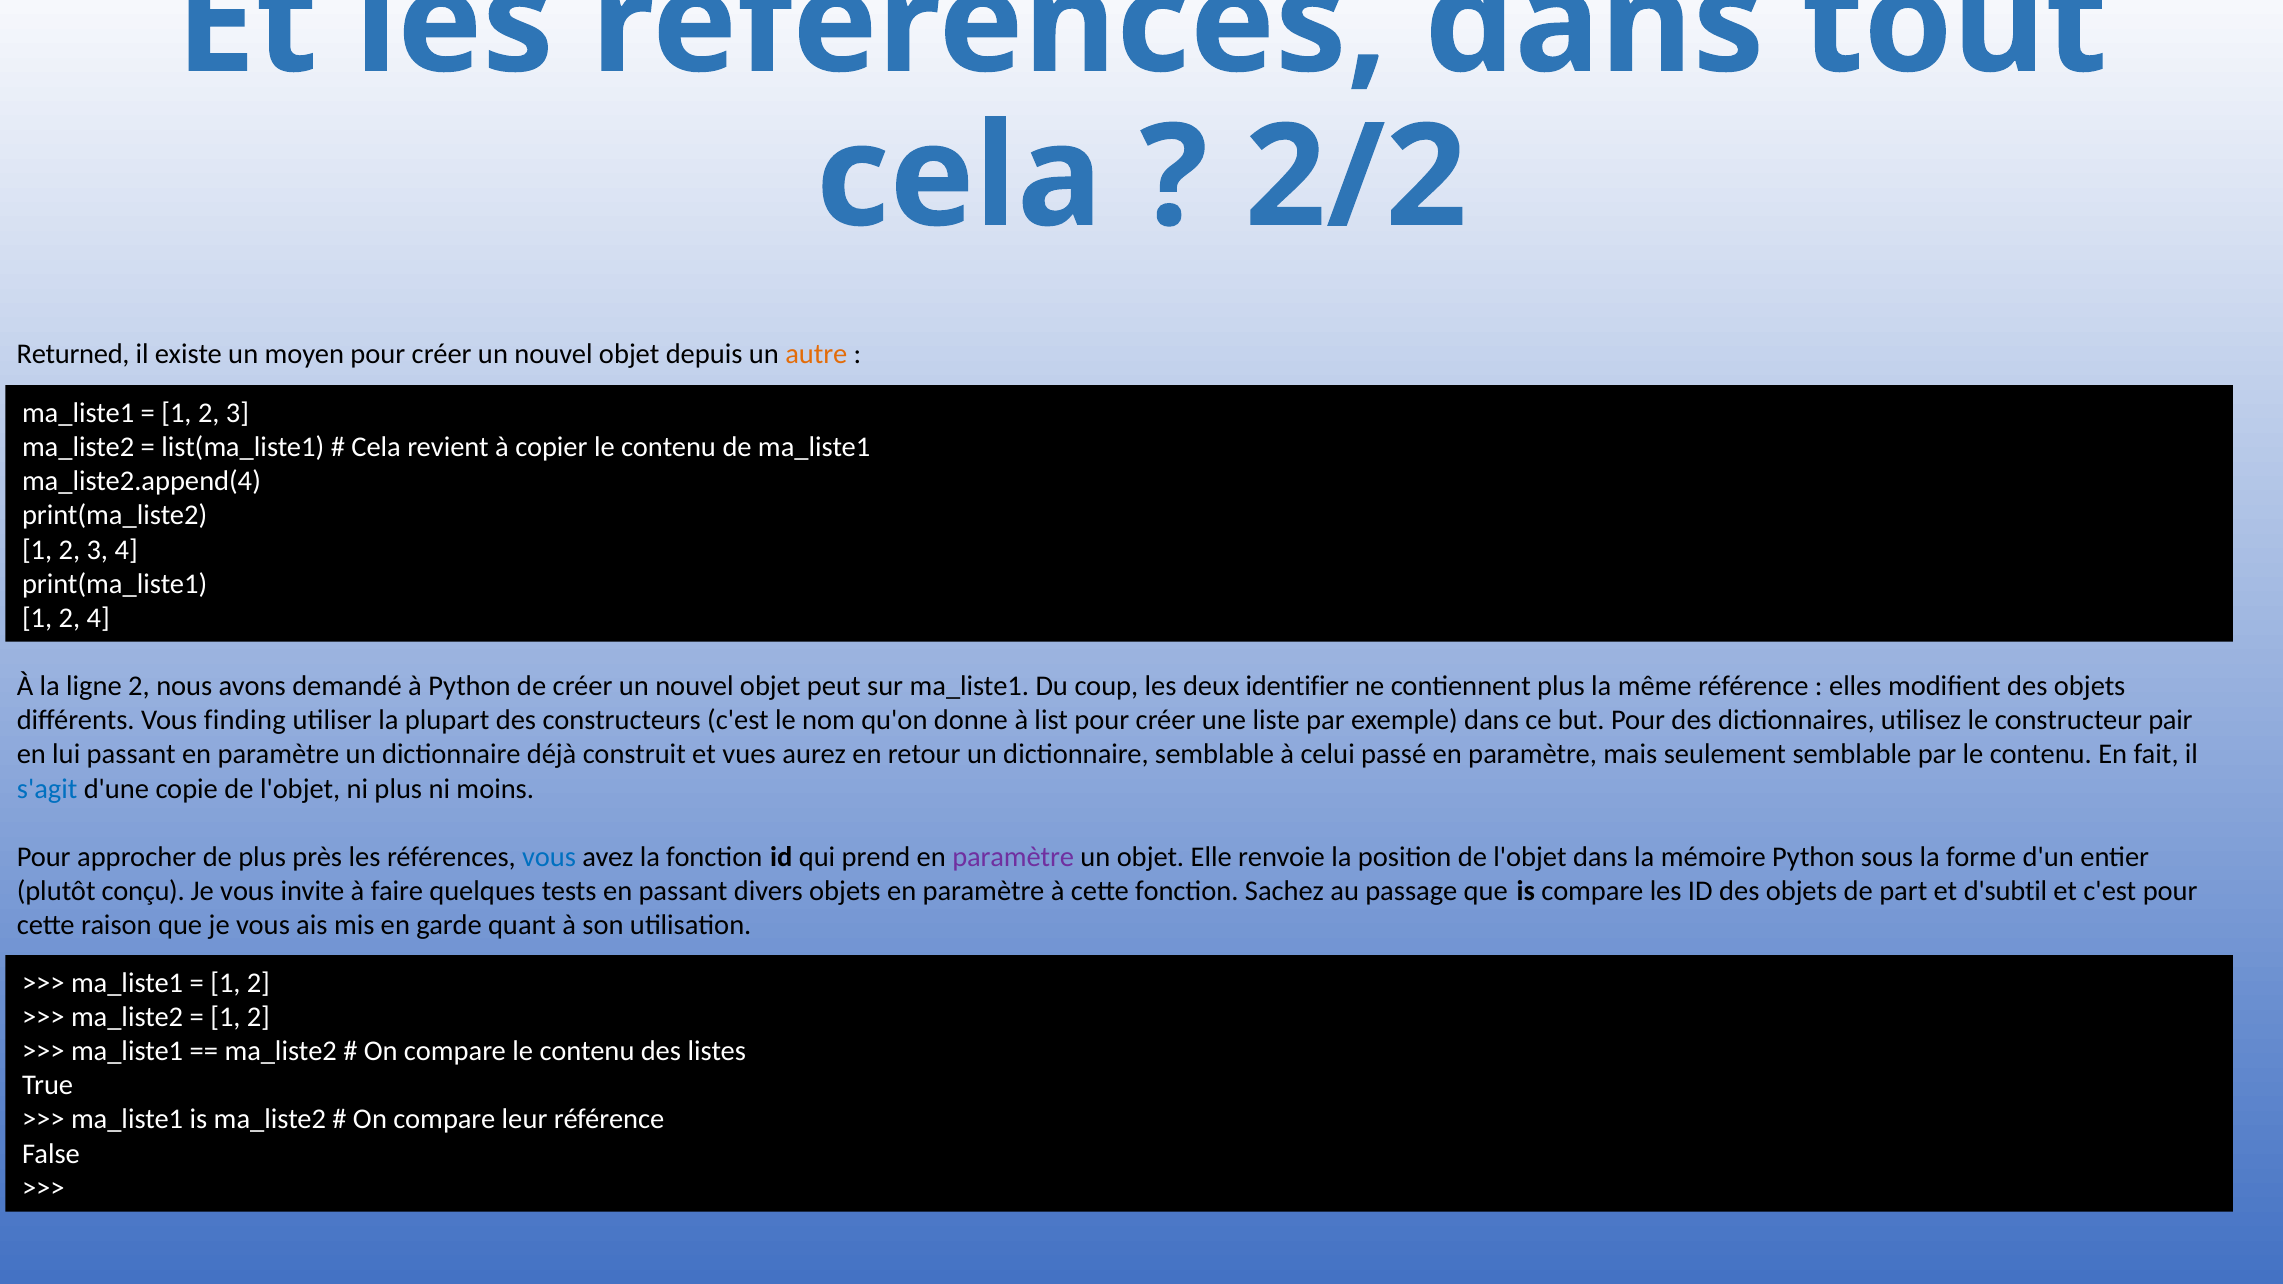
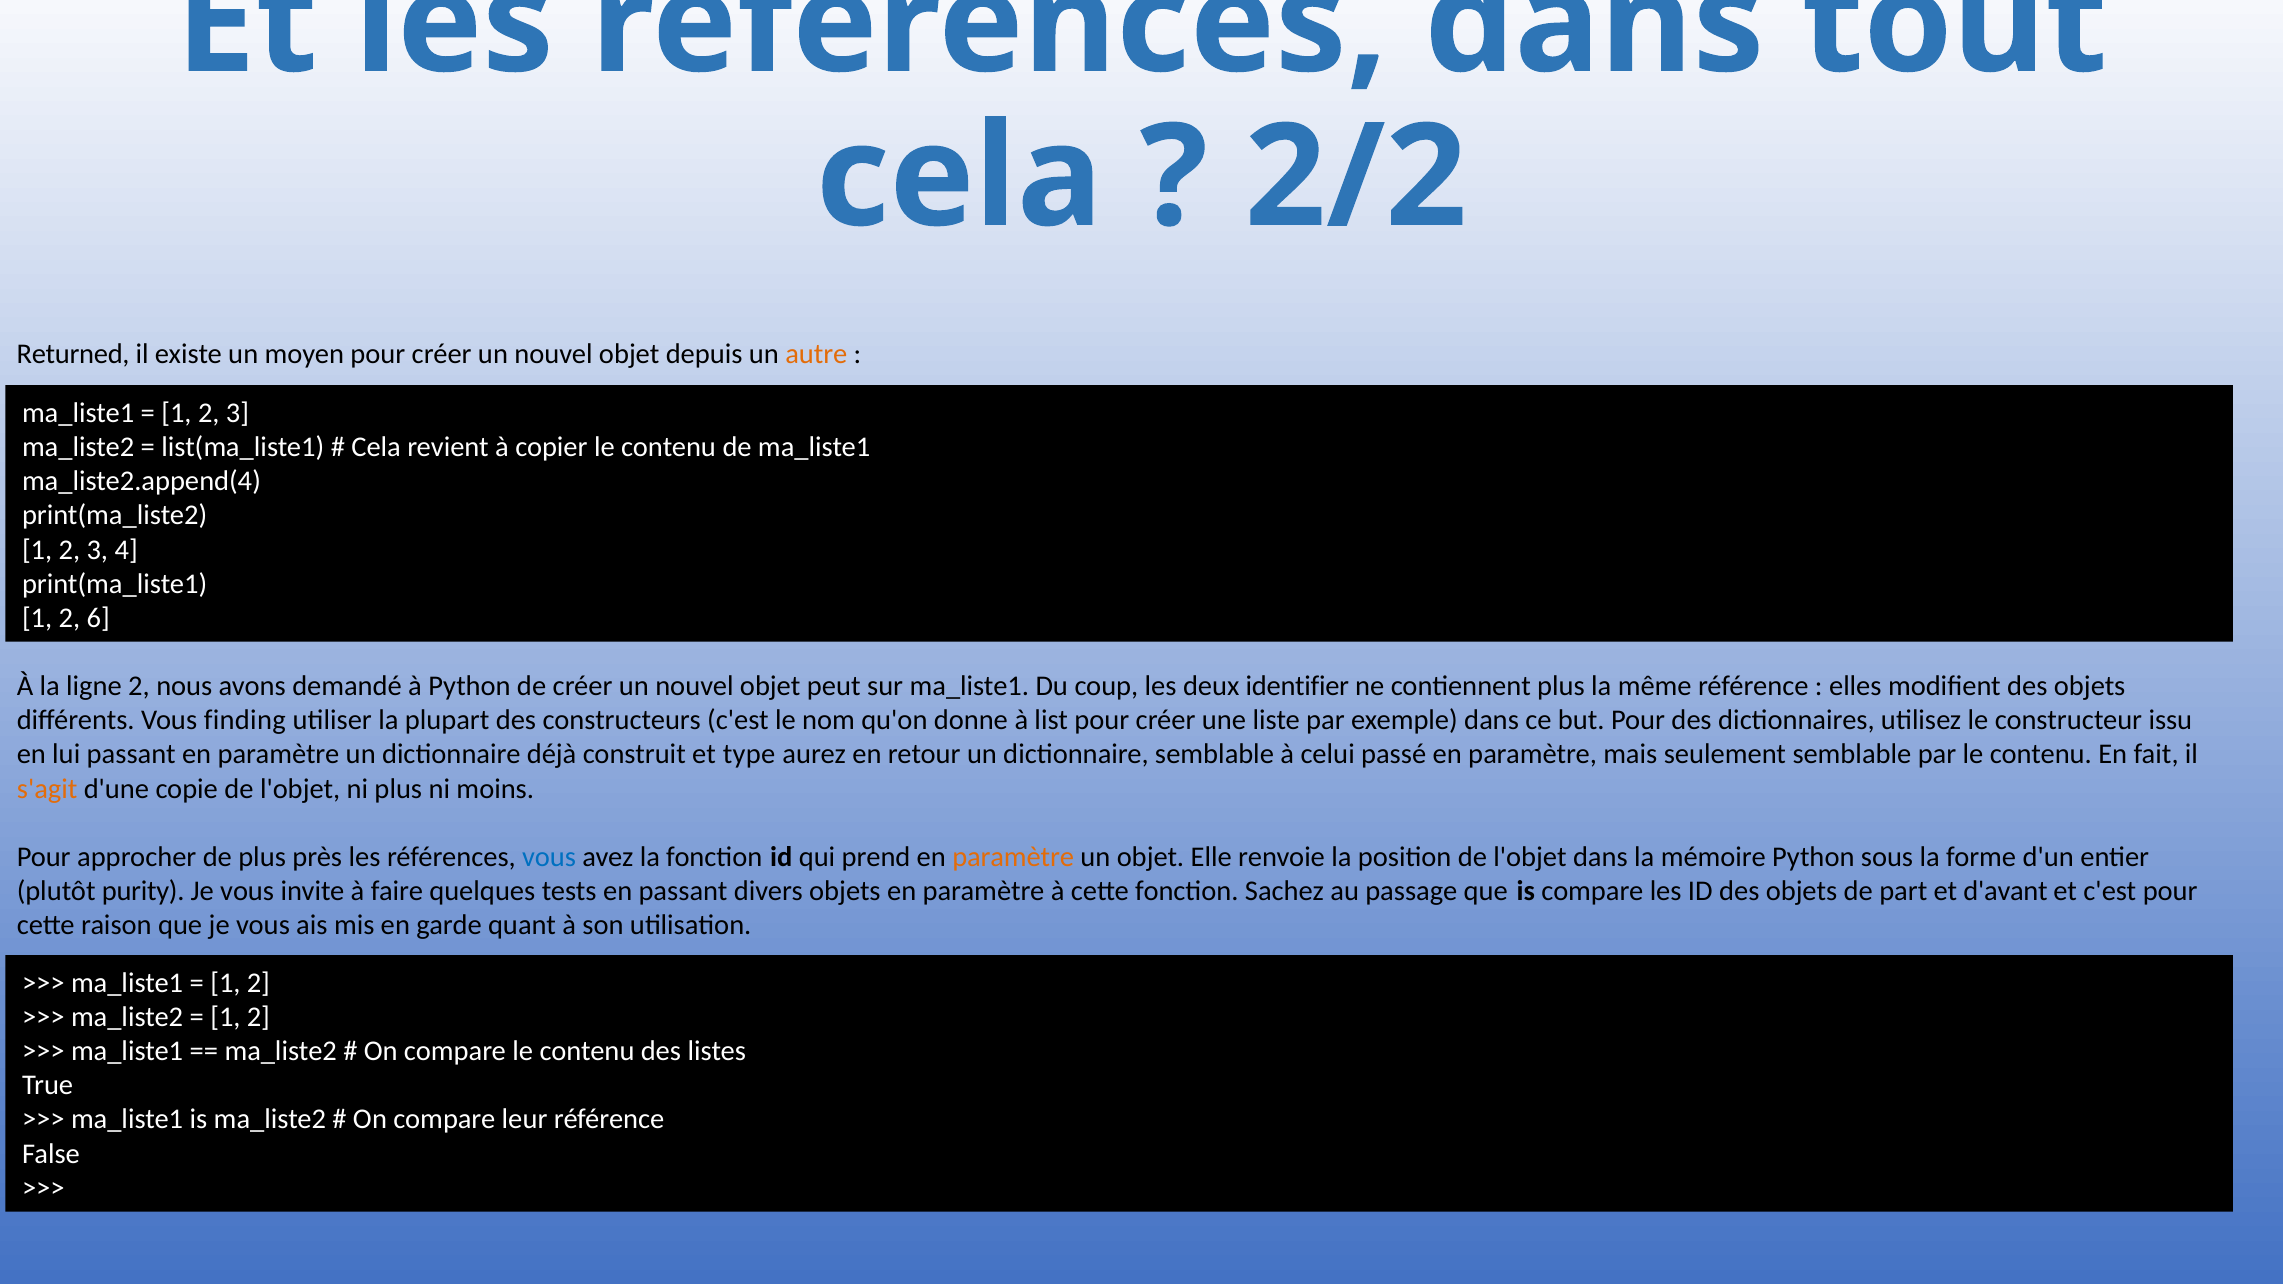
2 4: 4 -> 6
pair: pair -> issu
vues: vues -> type
s'agit colour: blue -> orange
paramètre at (1013, 857) colour: purple -> orange
conçu: conçu -> purity
d'subtil: d'subtil -> d'avant
